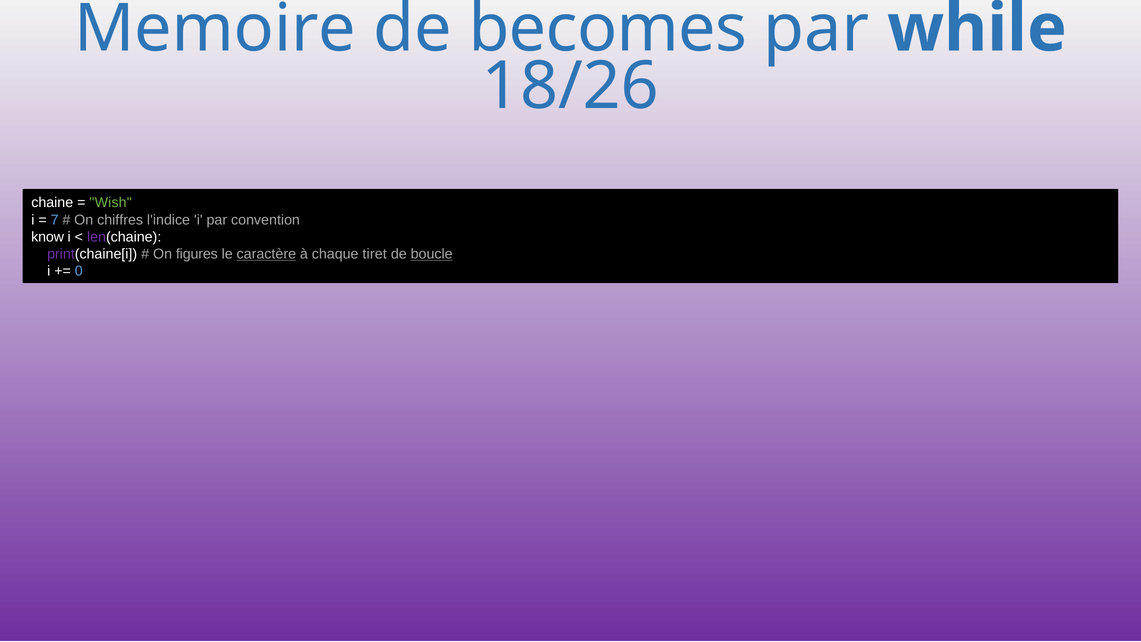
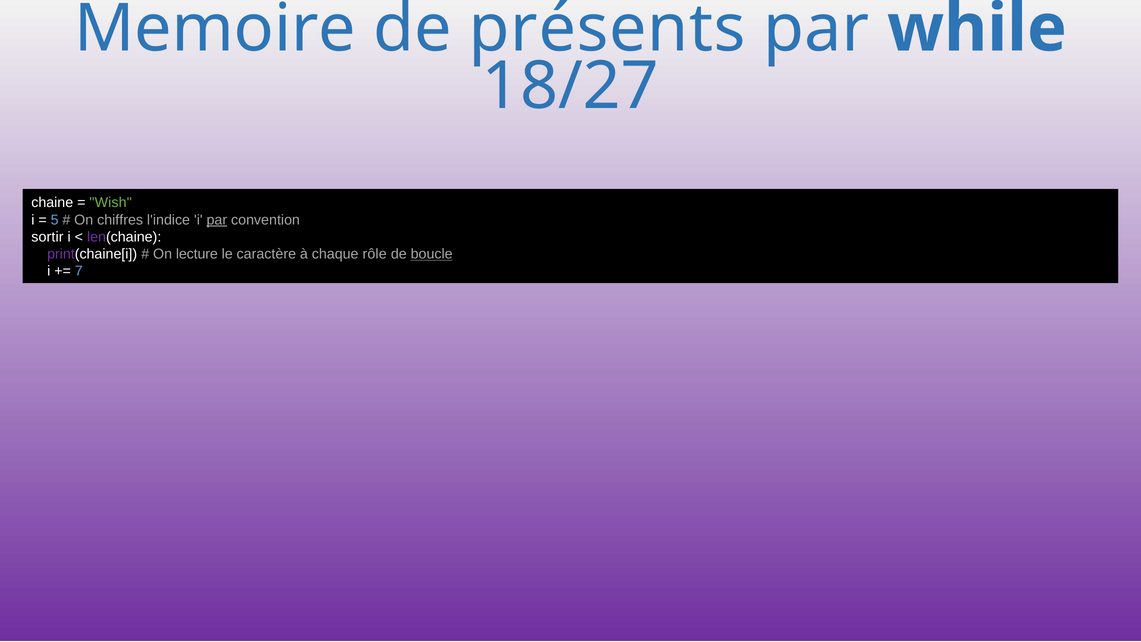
becomes: becomes -> présents
18/26: 18/26 -> 18/27
7: 7 -> 5
par at (217, 220) underline: none -> present
know: know -> sortir
figures: figures -> lecture
caractère underline: present -> none
tiret: tiret -> rôle
0: 0 -> 7
